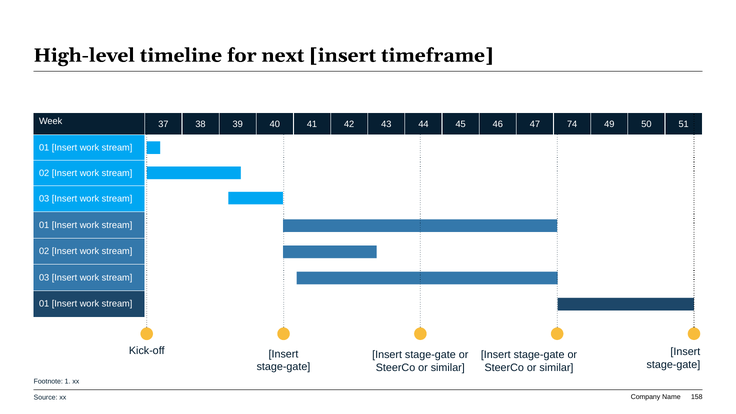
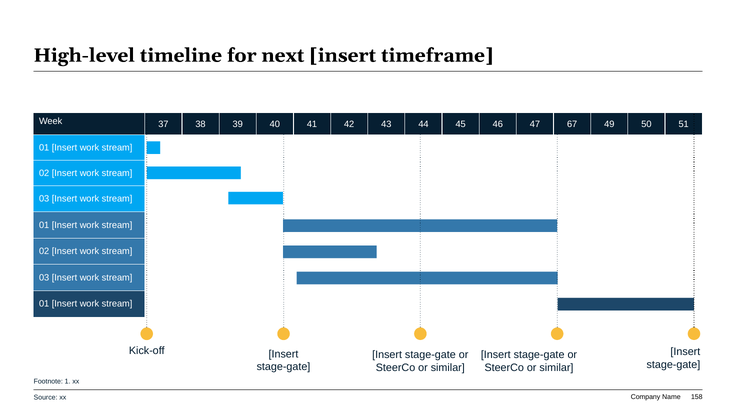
74: 74 -> 67
